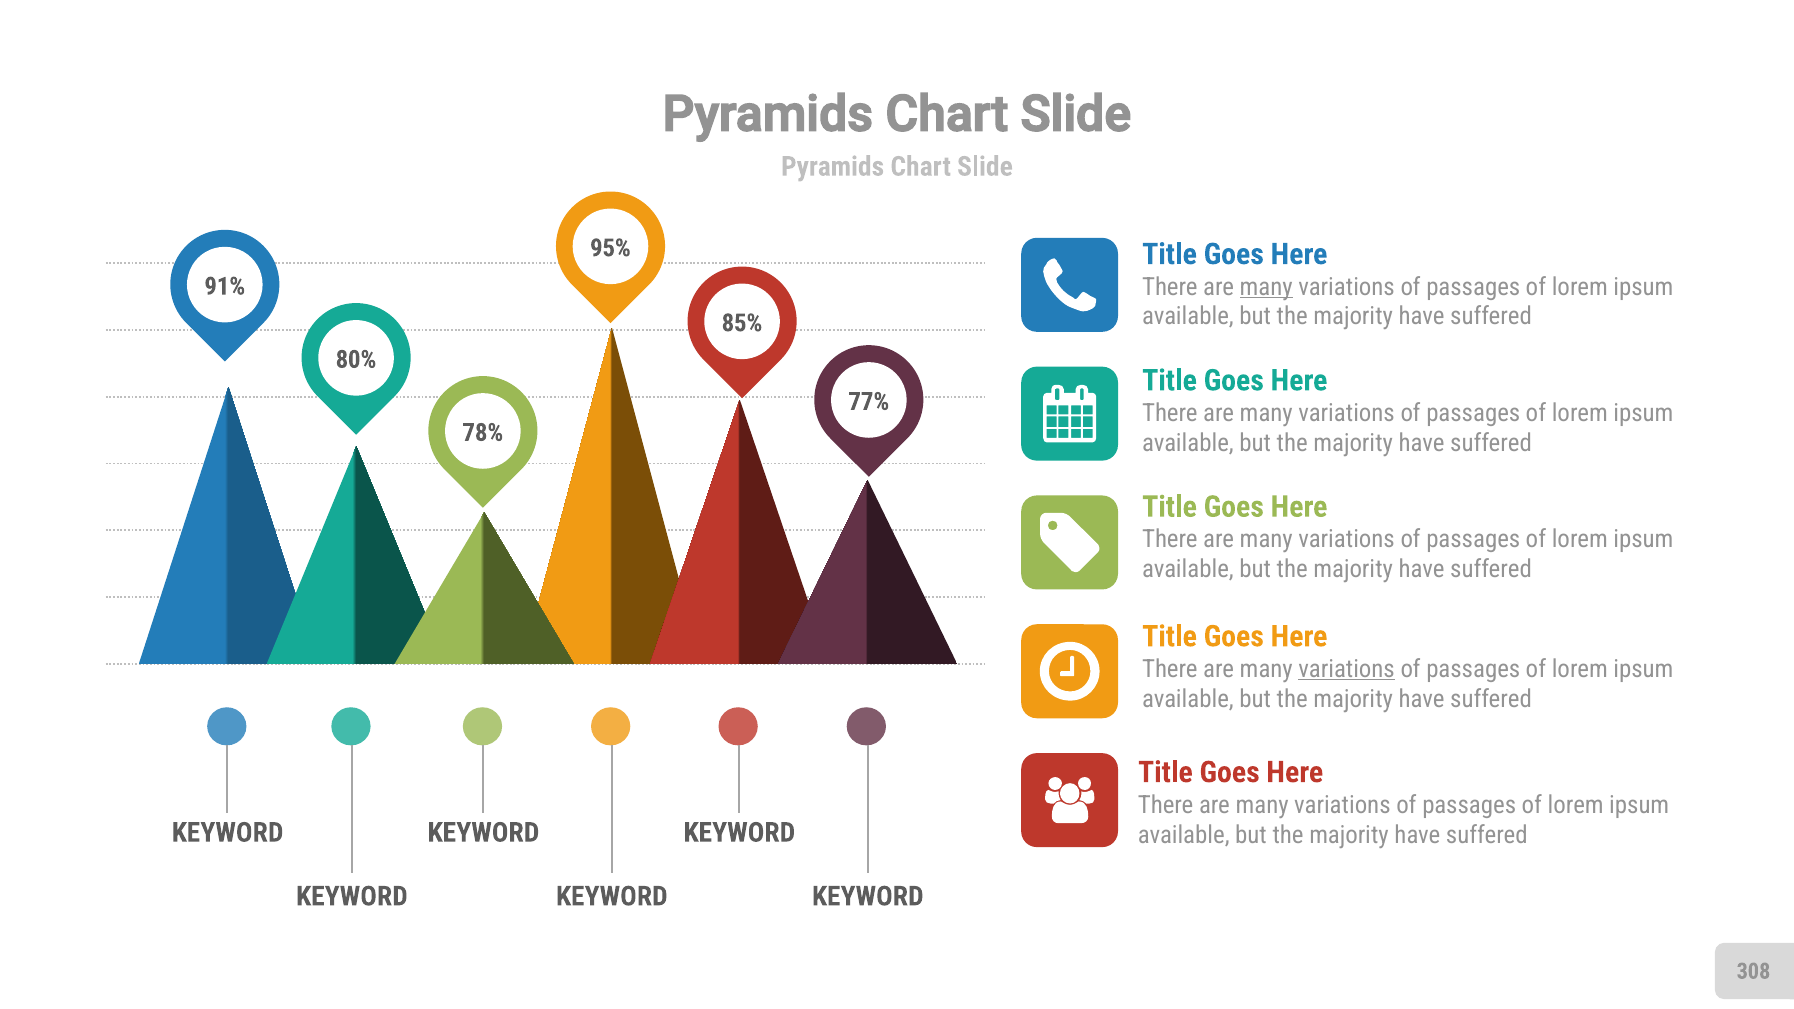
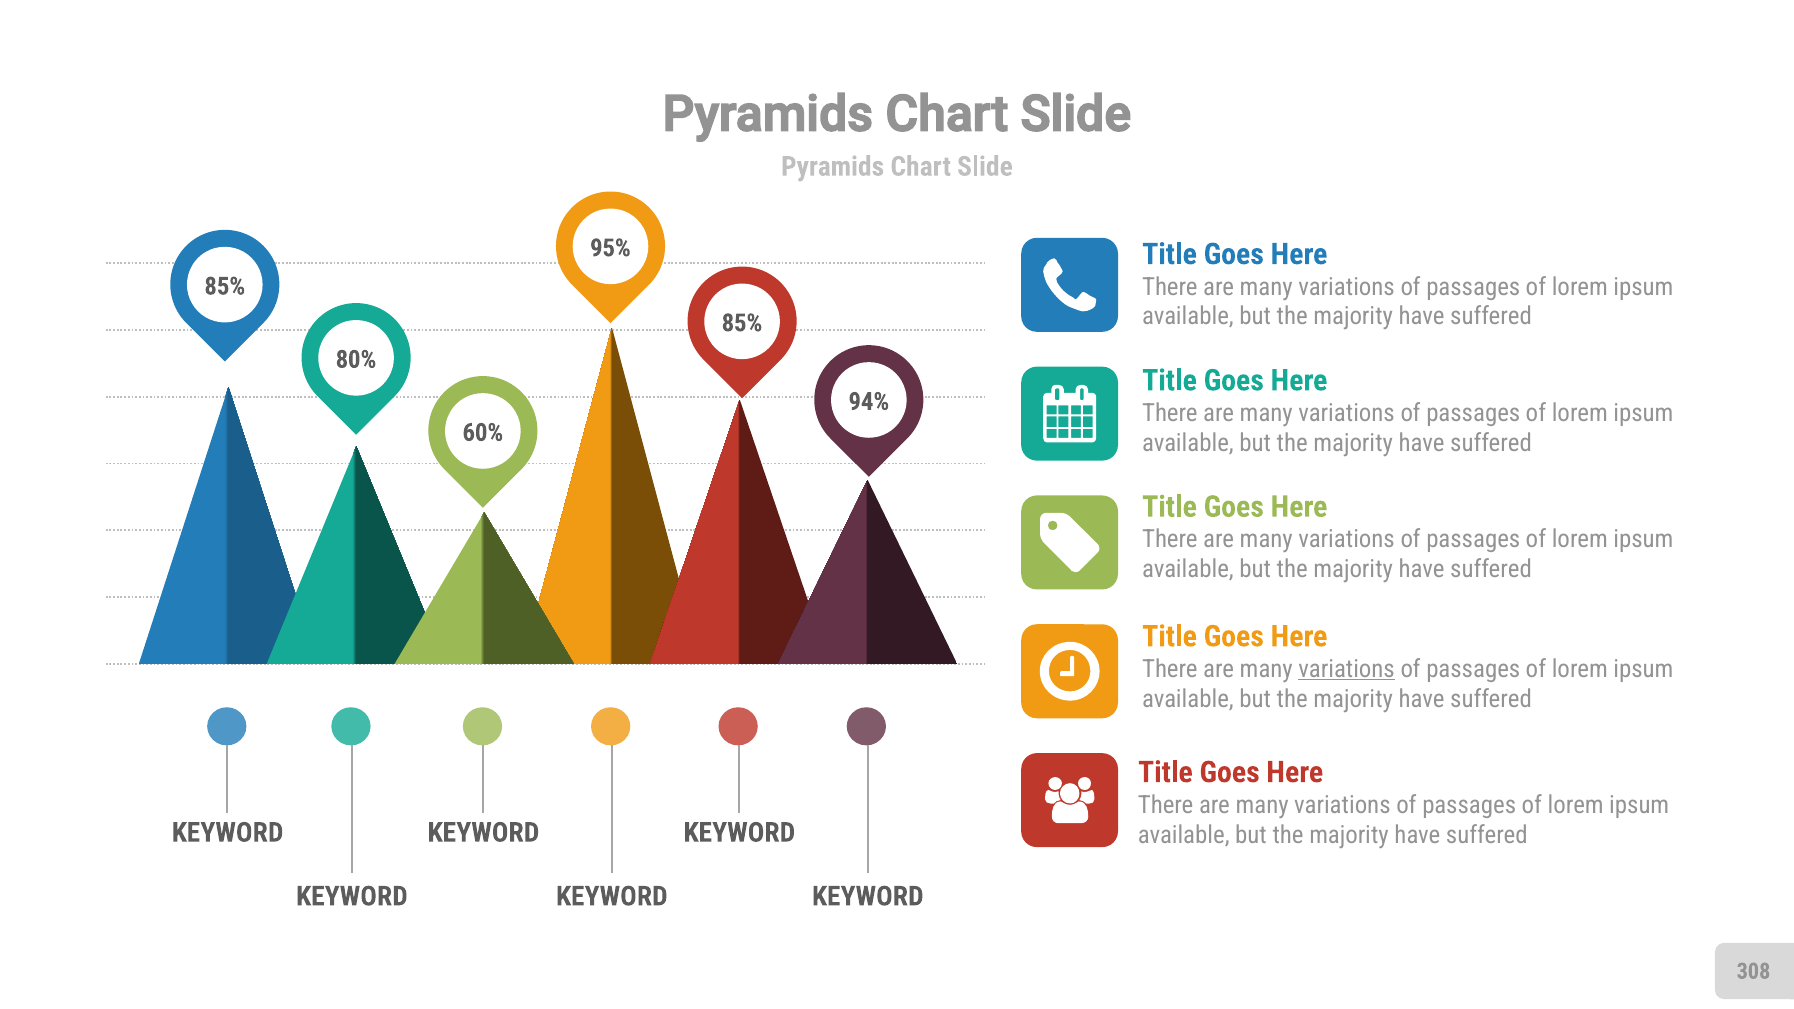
91% at (225, 286): 91% -> 85%
many at (1266, 287) underline: present -> none
77%: 77% -> 94%
78%: 78% -> 60%
